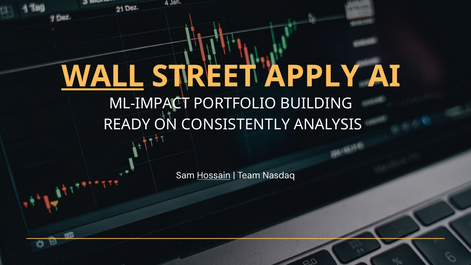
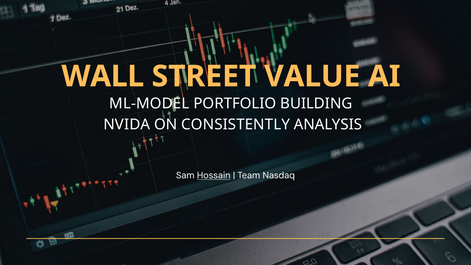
WALL underline: present -> none
APPLY: APPLY -> VALUE
ML-IMPACT: ML-IMPACT -> ML-MODEL
READY: READY -> NVIDA
